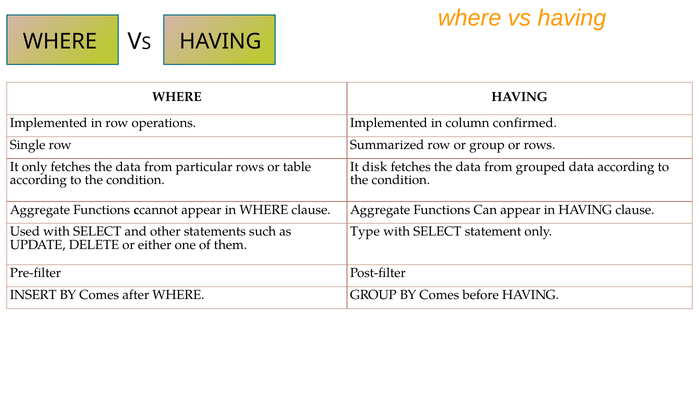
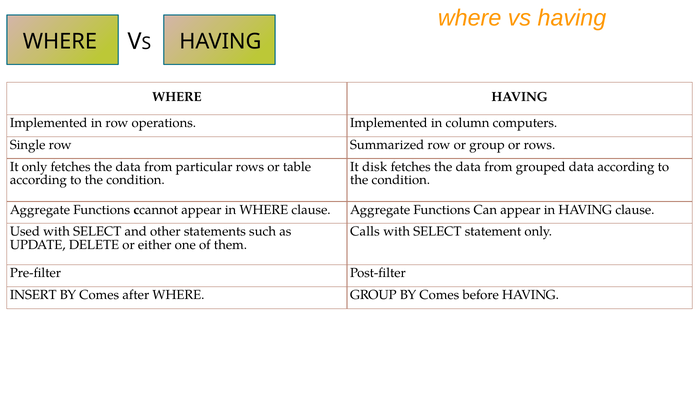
confirmed: confirmed -> computers
Type: Type -> Calls
